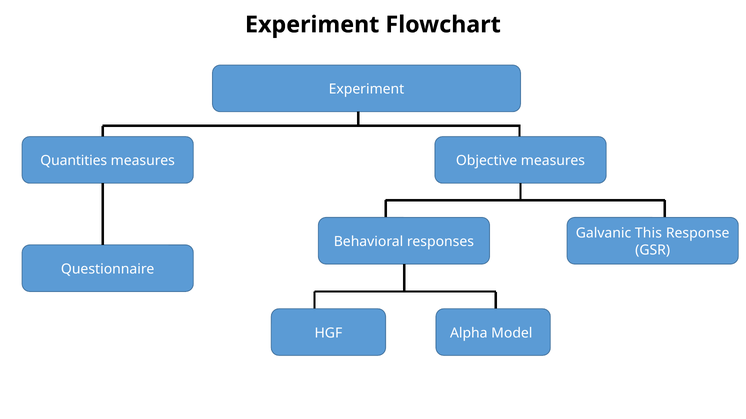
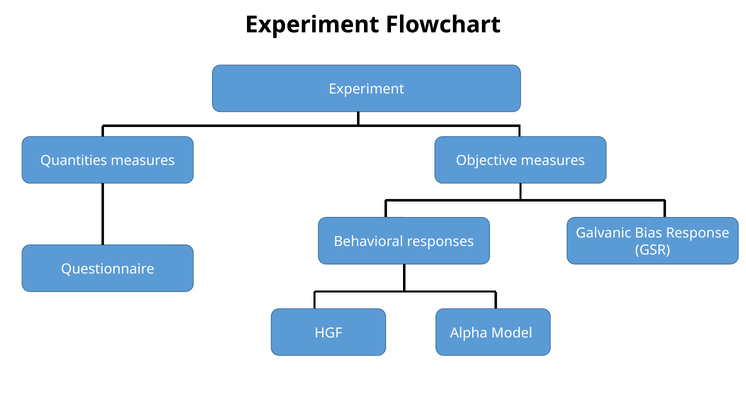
This: This -> Bias
